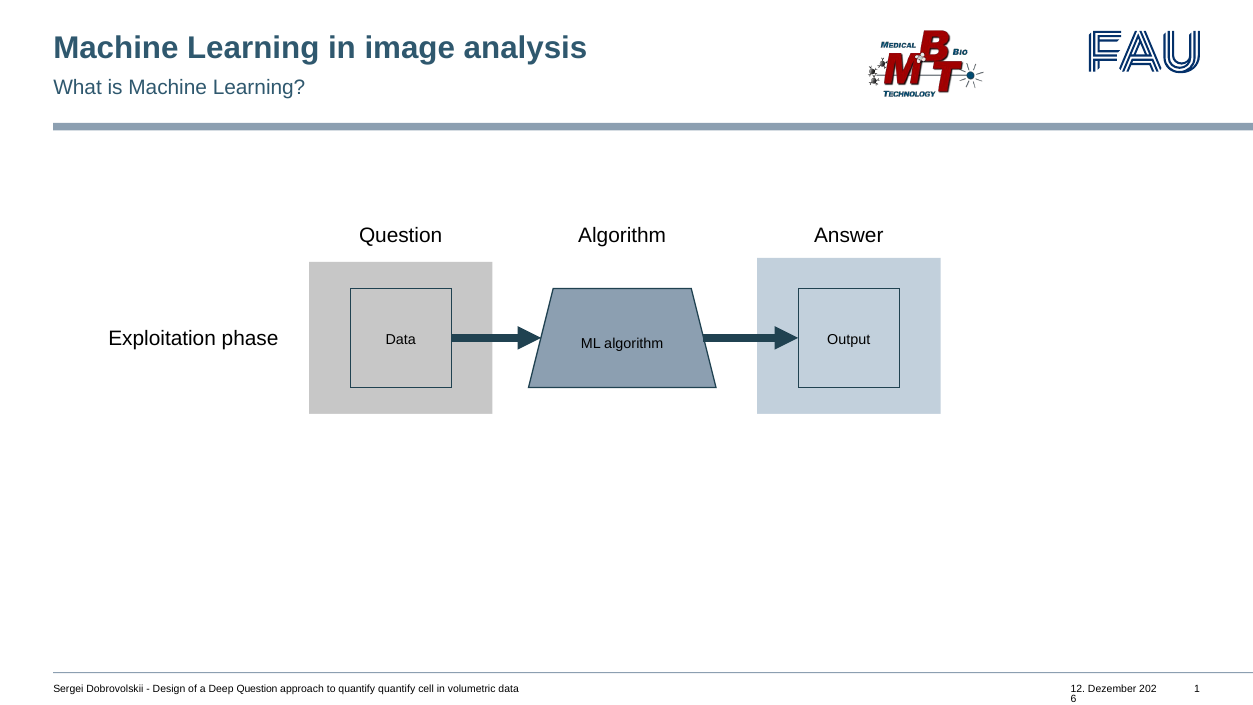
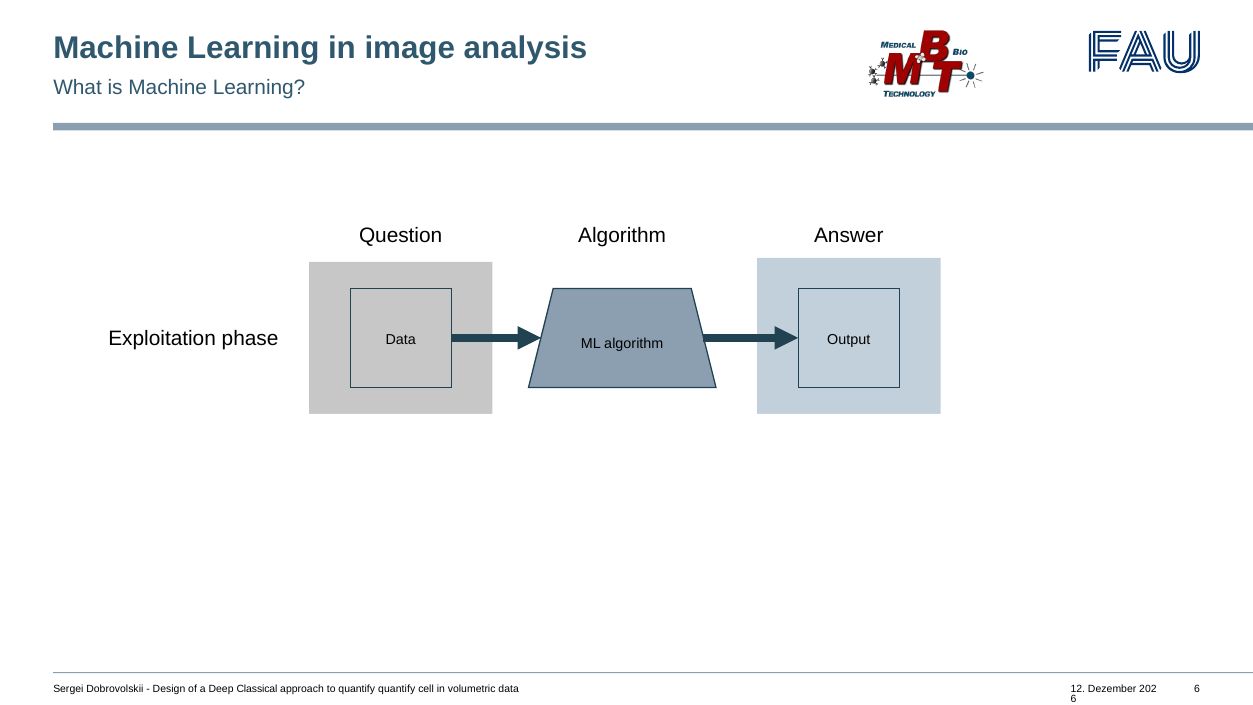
Deep Question: Question -> Classical
data 1: 1 -> 6
